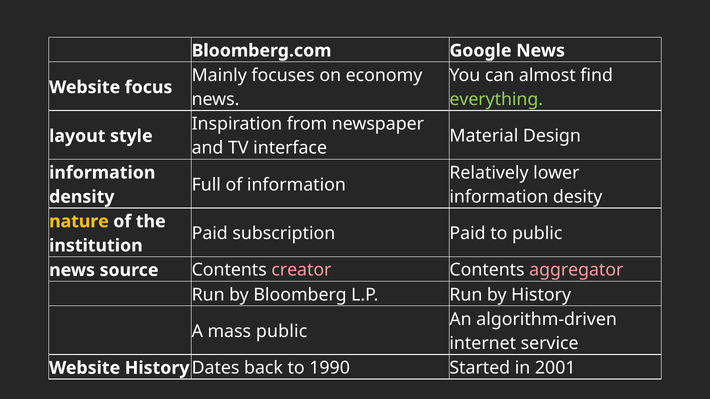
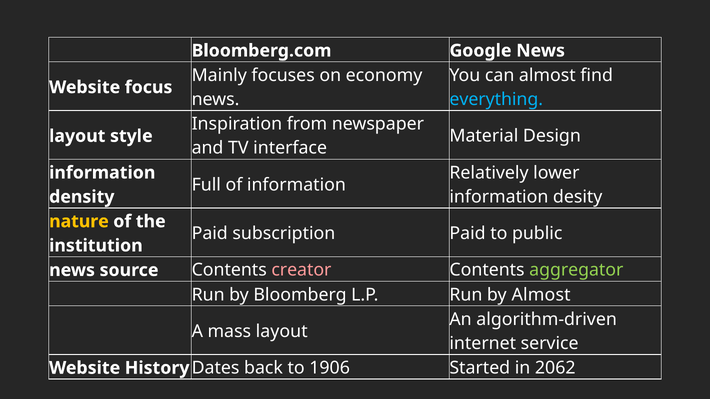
everything colour: light green -> light blue
aggregator colour: pink -> light green
by History: History -> Almost
mass public: public -> layout
1990: 1990 -> 1906
2001: 2001 -> 2062
